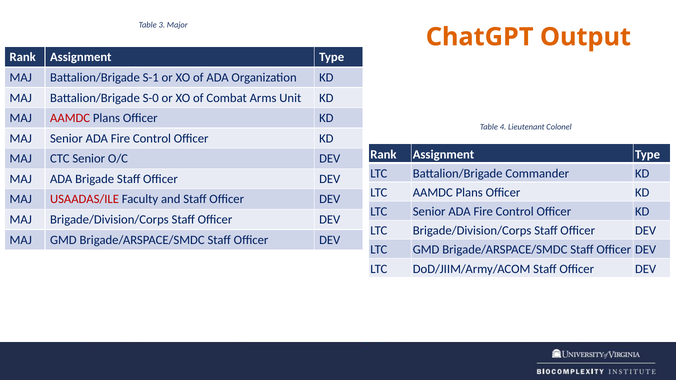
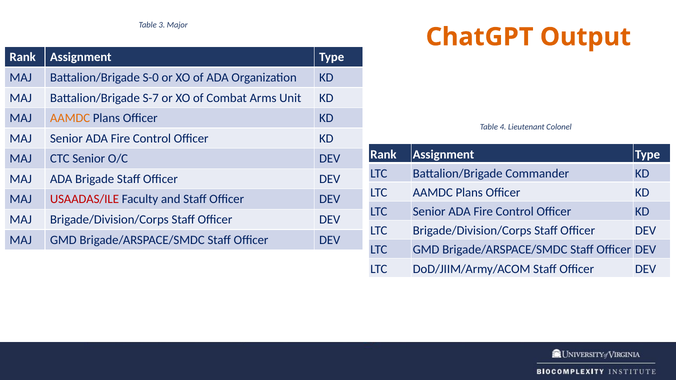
S-1: S-1 -> S-0
S-0: S-0 -> S-7
AAMDC at (70, 118) colour: red -> orange
